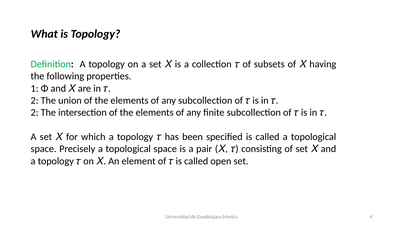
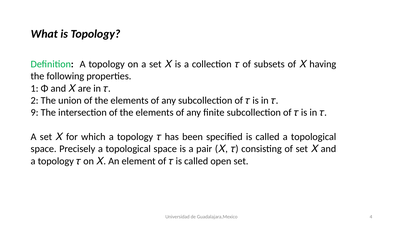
2 at (35, 112): 2 -> 9
